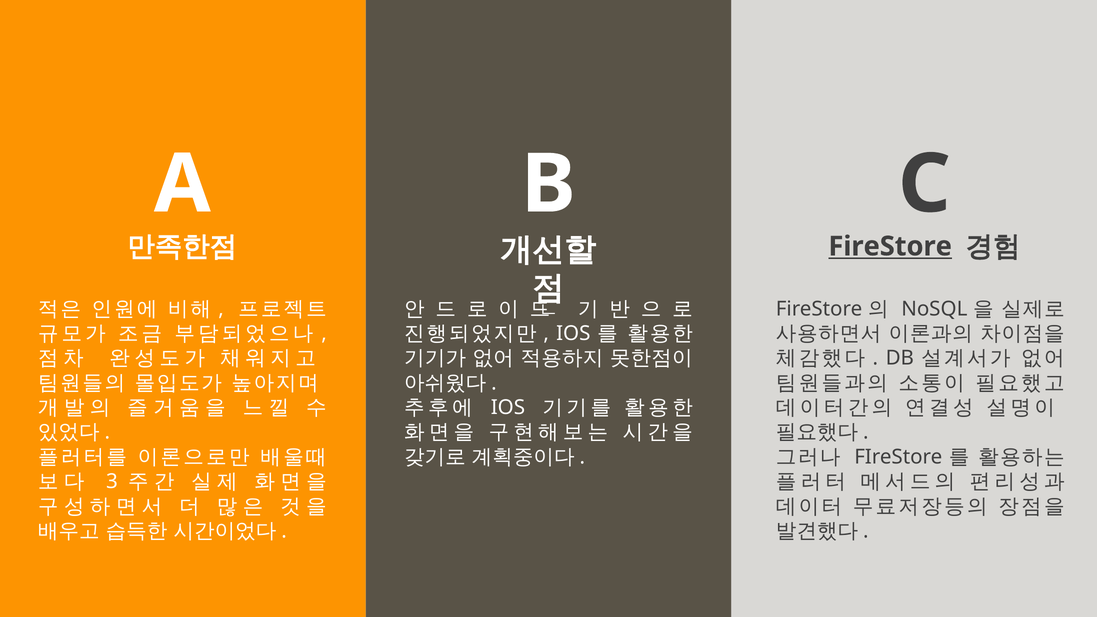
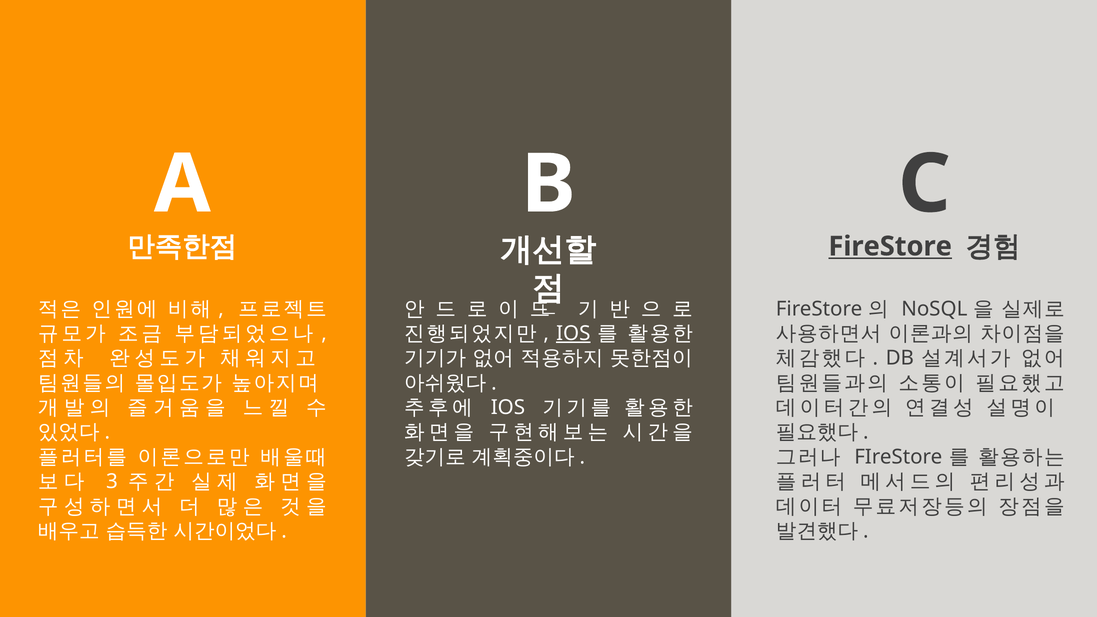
IOS at (573, 334) underline: none -> present
